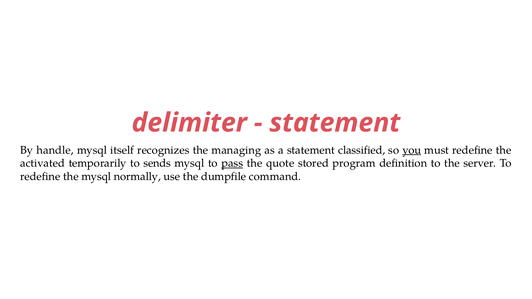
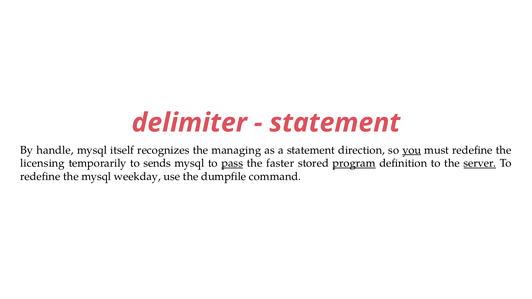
classified: classified -> direction
activated: activated -> licensing
quote: quote -> faster
program underline: none -> present
server underline: none -> present
normally: normally -> weekday
